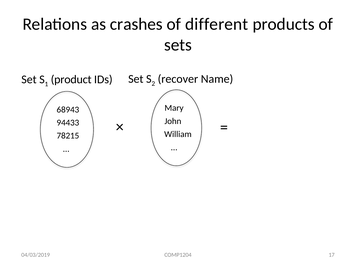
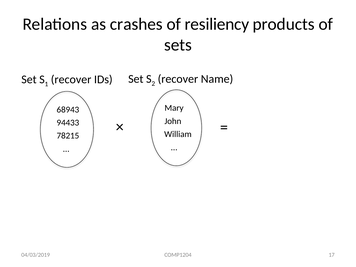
different: different -> resiliency
product at (71, 79): product -> recover
